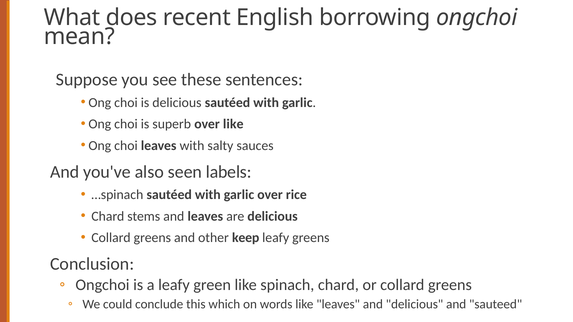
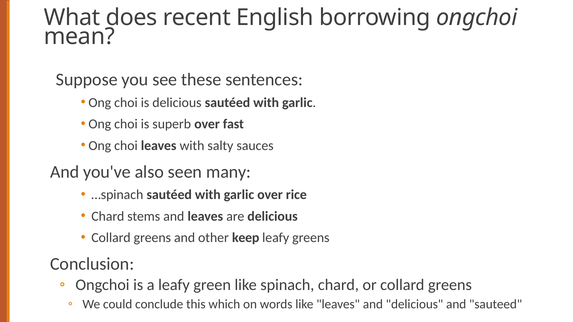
over like: like -> fast
labels: labels -> many
